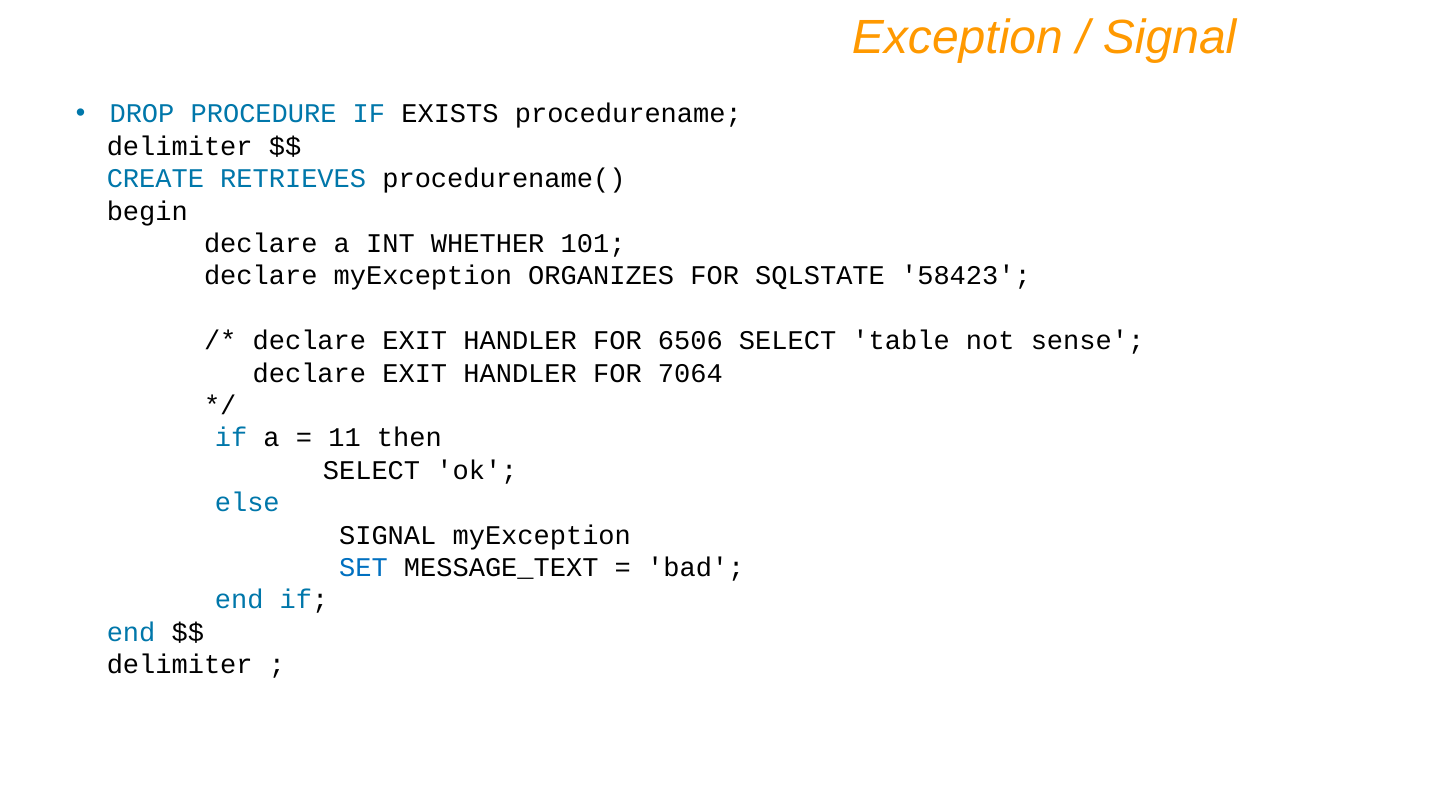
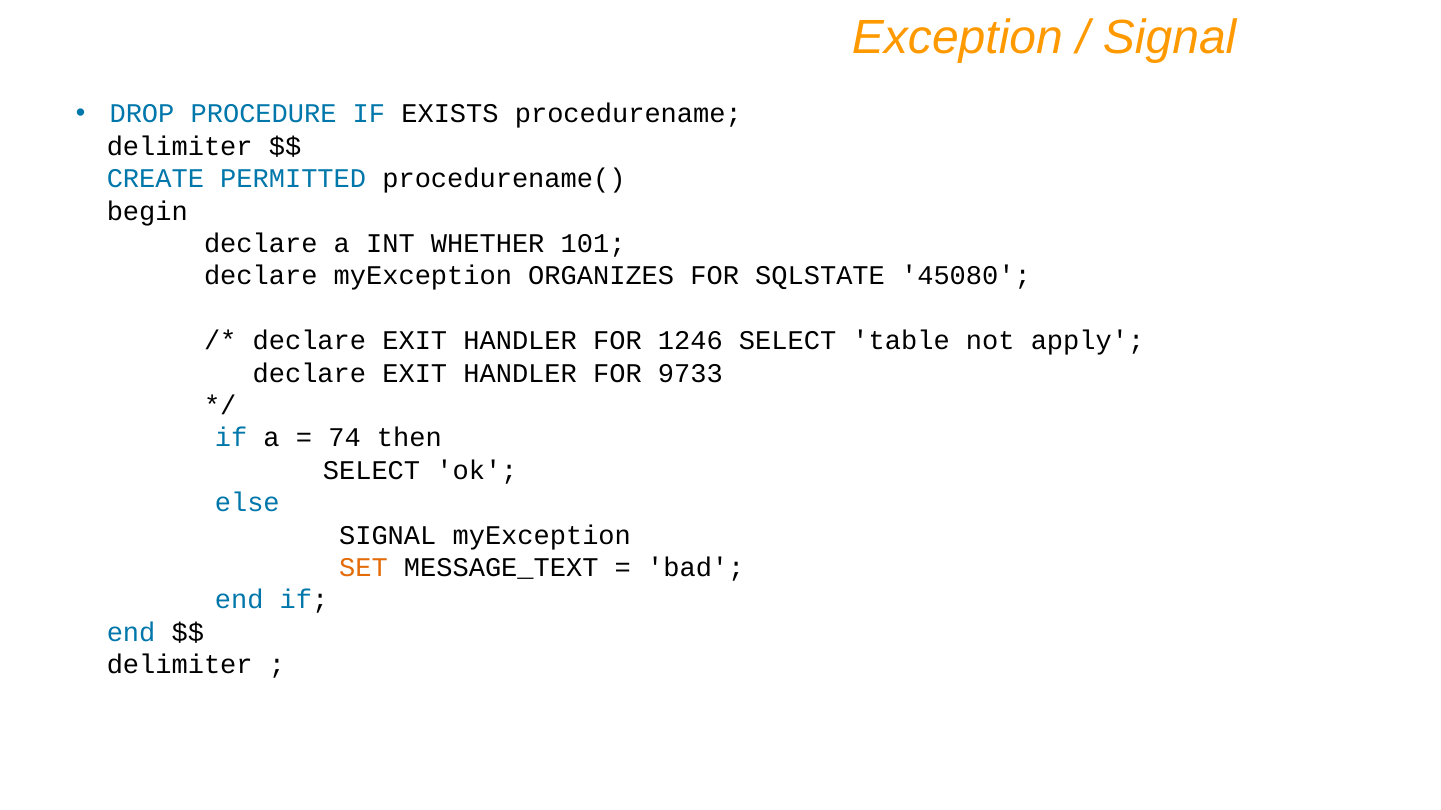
RETRIEVES: RETRIEVES -> PERMITTED
58423: 58423 -> 45080
6506: 6506 -> 1246
sense: sense -> apply
7064: 7064 -> 9733
11: 11 -> 74
SET colour: blue -> orange
